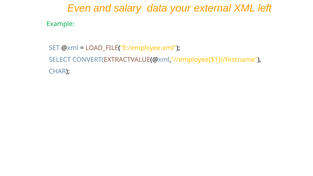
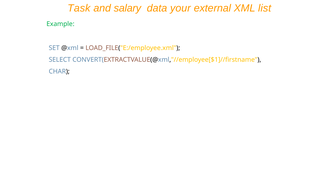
Even: Even -> Task
left: left -> list
